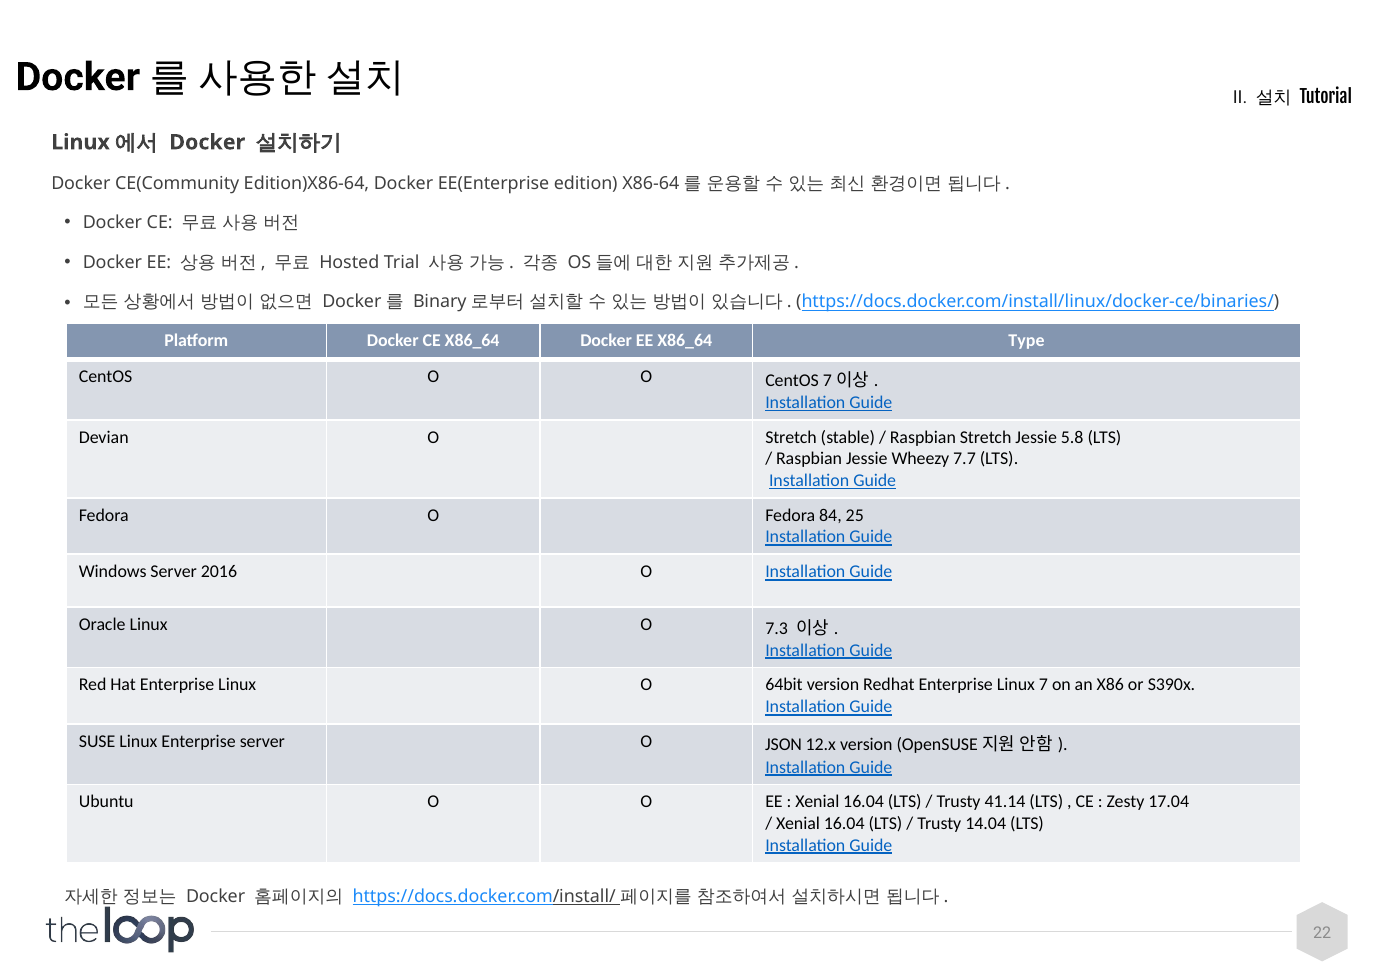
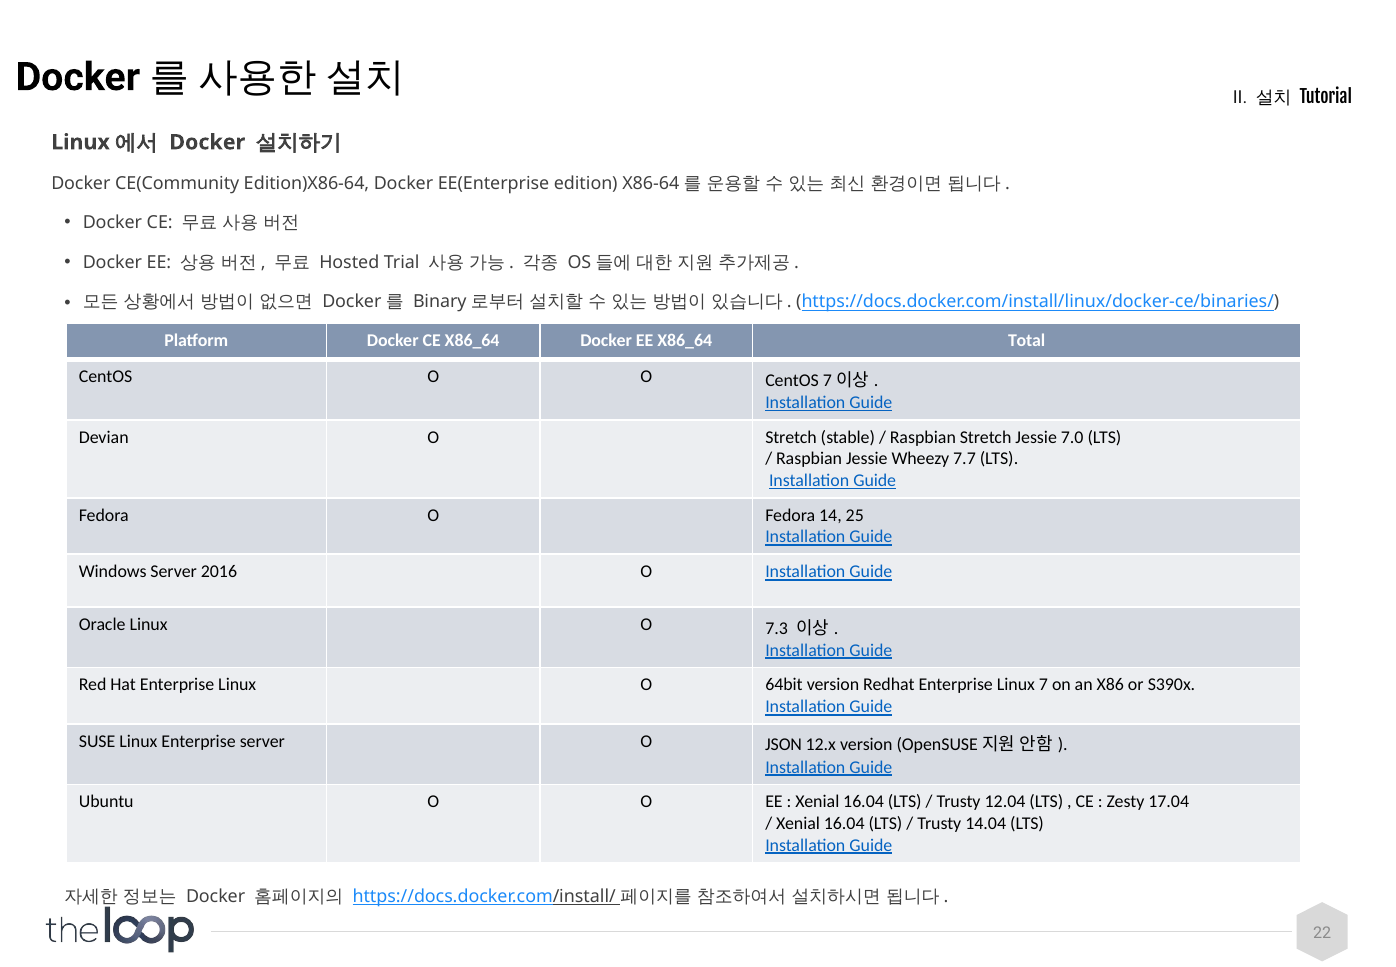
Type: Type -> Total
5.8: 5.8 -> 7.0
84: 84 -> 14
41.14: 41.14 -> 12.04
